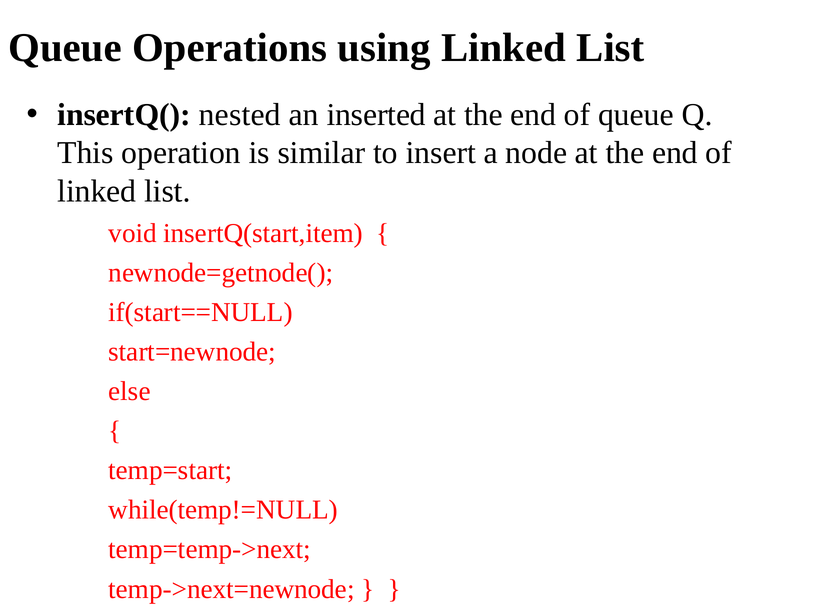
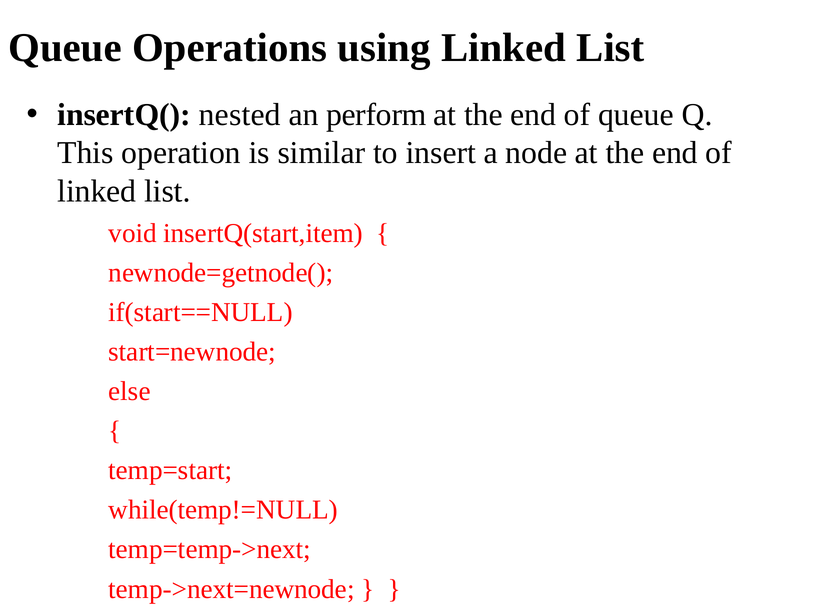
inserted: inserted -> perform
